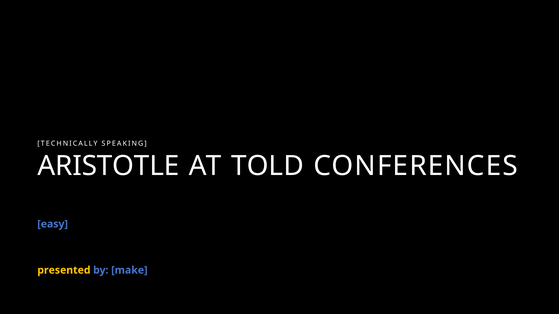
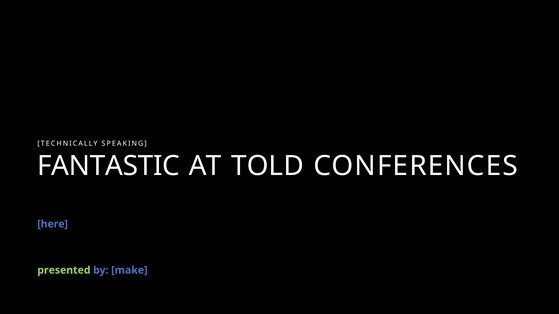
ARISTOTLE: ARISTOTLE -> FANTASTIC
easy: easy -> here
presented colour: yellow -> light green
